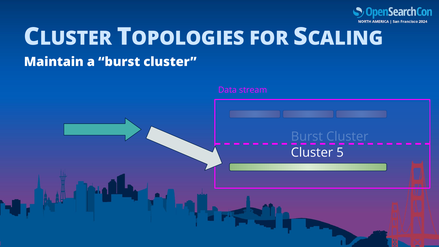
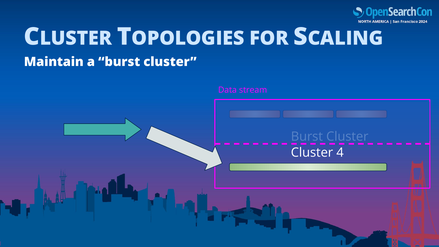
5: 5 -> 4
